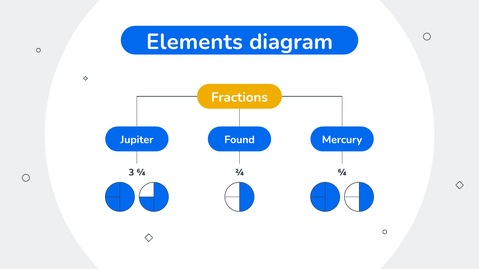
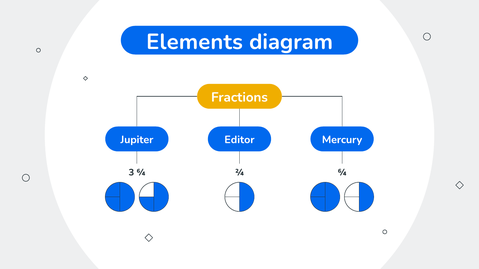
Found: Found -> Editor
